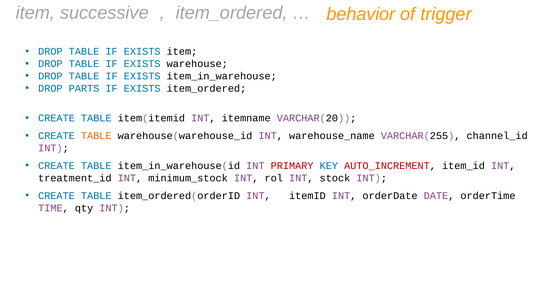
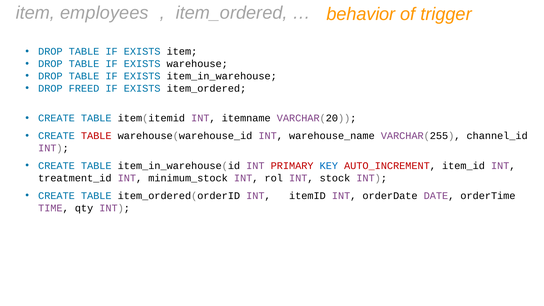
successive: successive -> employees
PARTS: PARTS -> FREED
TABLE at (96, 136) colour: orange -> red
